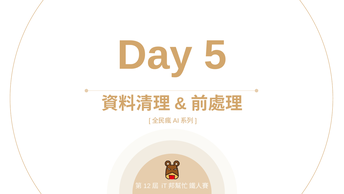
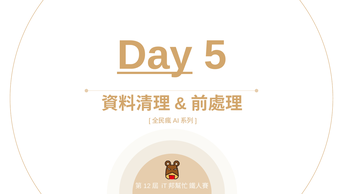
Day underline: none -> present
